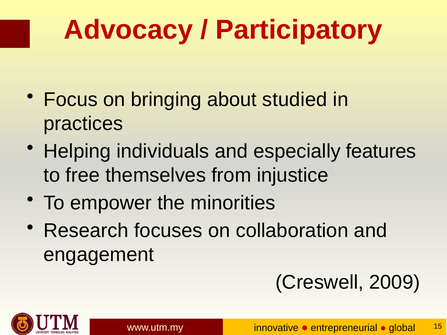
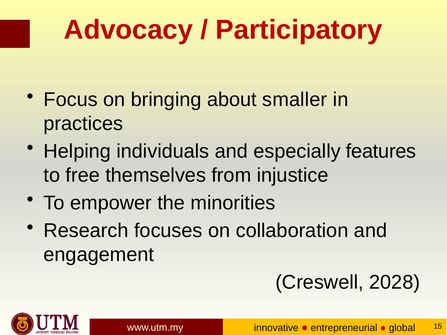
studied: studied -> smaller
2009: 2009 -> 2028
